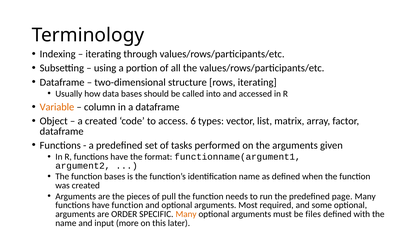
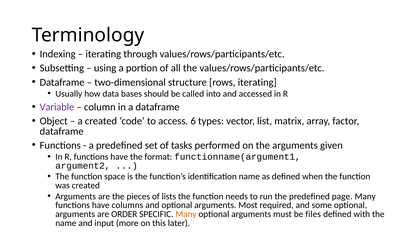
Variable colour: orange -> purple
function bases: bases -> space
pull: pull -> lists
have function: function -> columns
